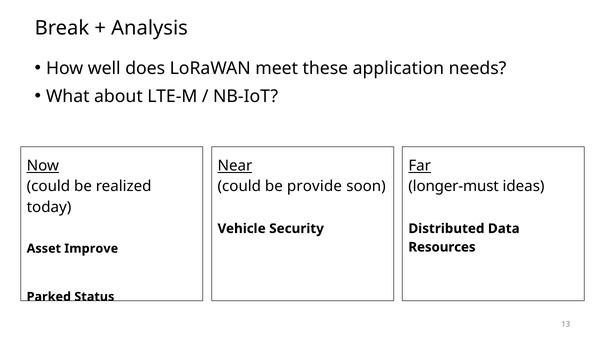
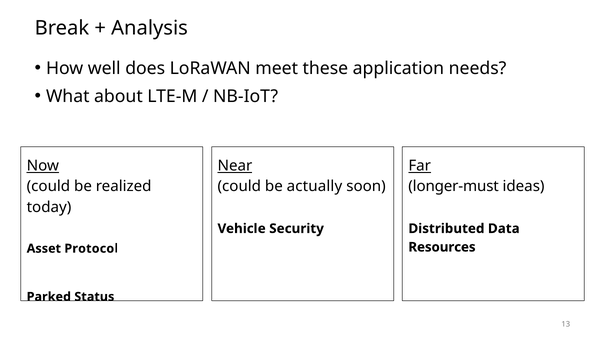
provide: provide -> actually
Improve: Improve -> Protocol
